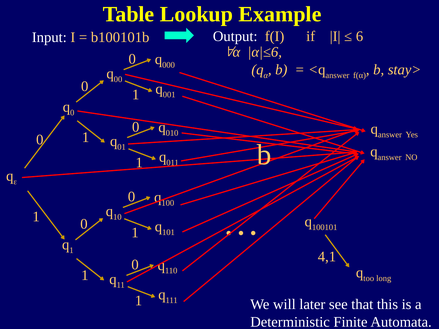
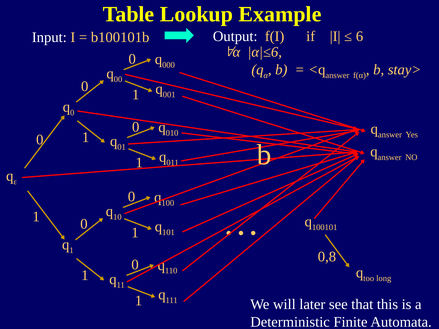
4,1: 4,1 -> 0,8
